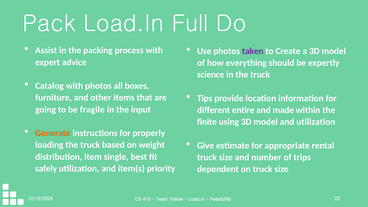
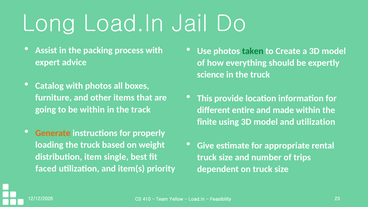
Pack: Pack -> Long
Full: Full -> Jail
taken colour: purple -> green
Tips: Tips -> This
be fragile: fragile -> within
input: input -> track
safely: safely -> faced
